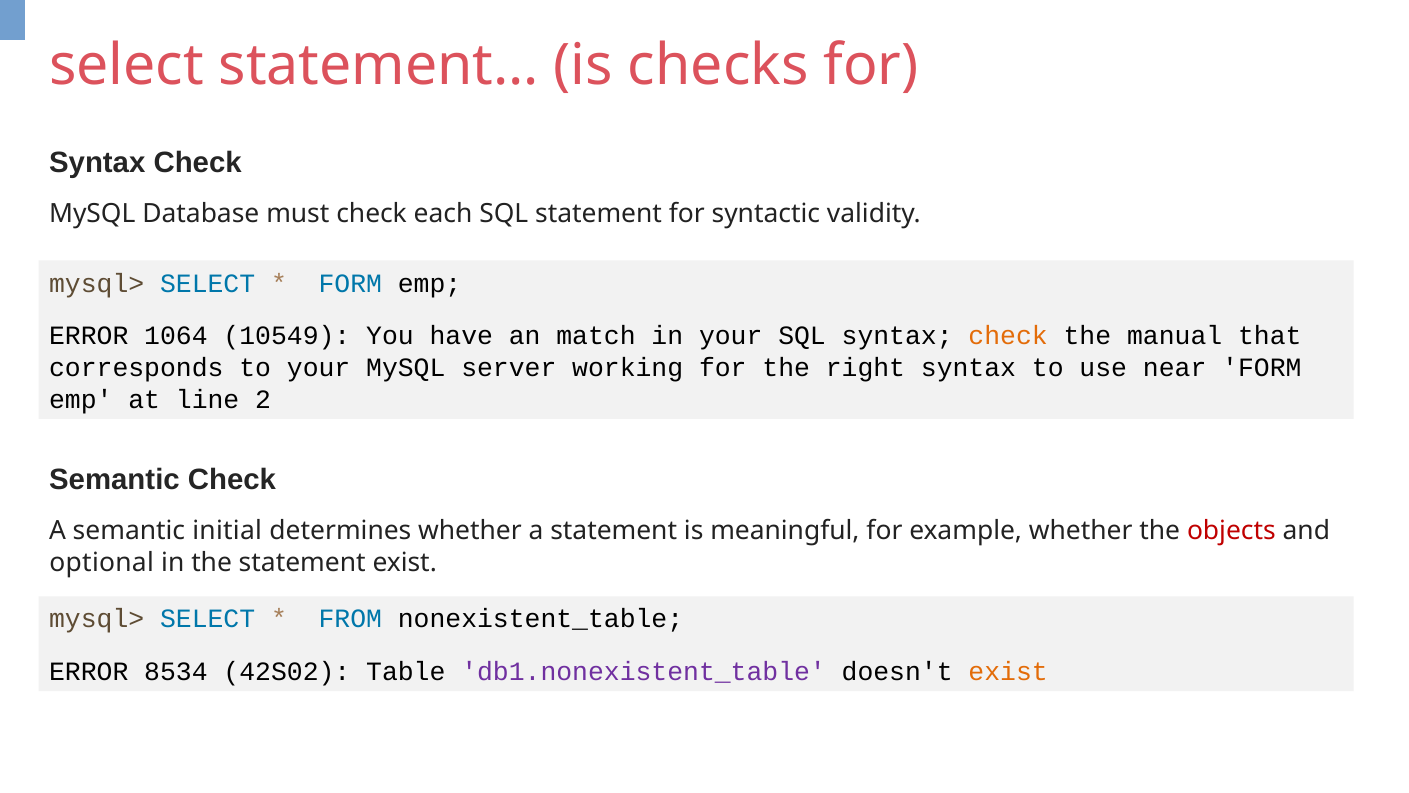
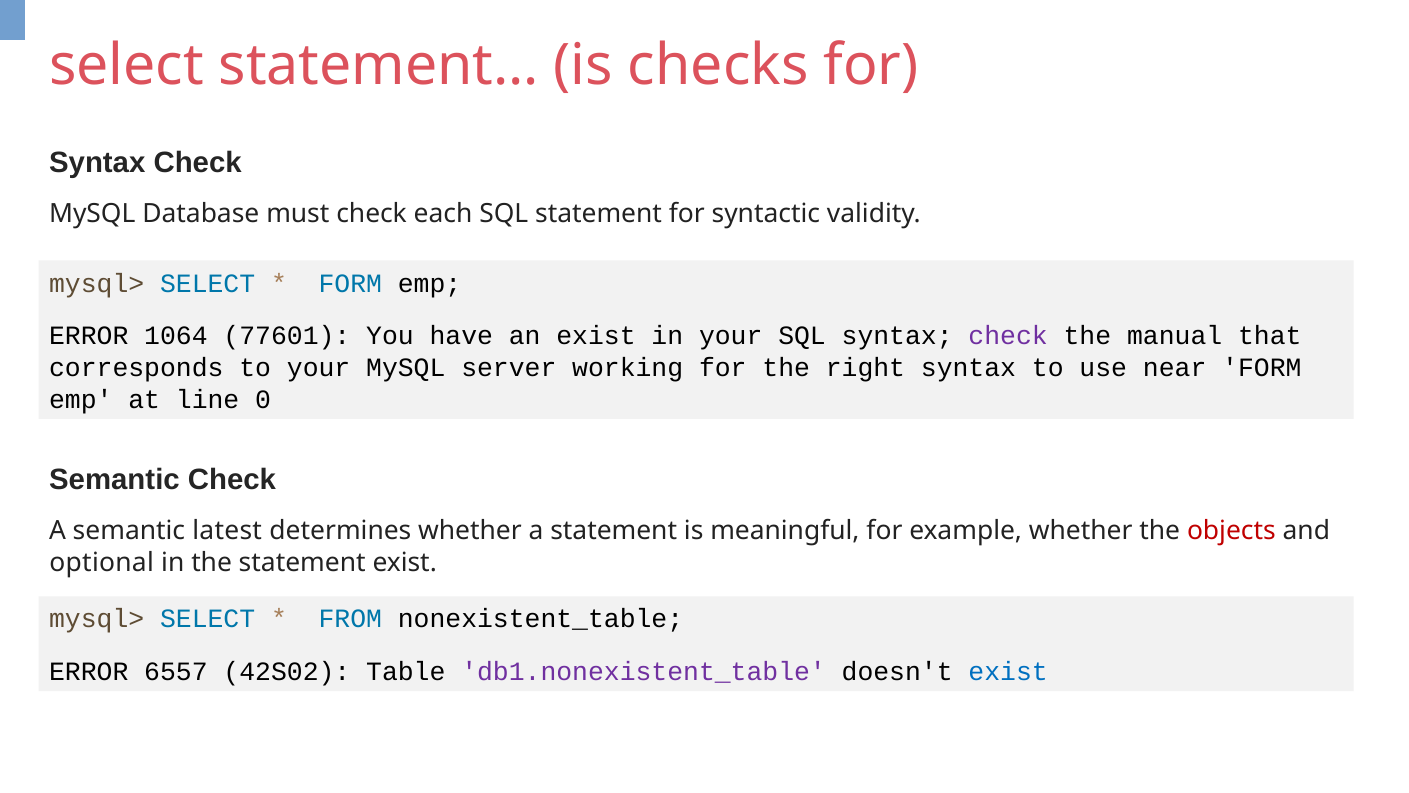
10549: 10549 -> 77601
an match: match -> exist
check at (1008, 336) colour: orange -> purple
2: 2 -> 0
initial: initial -> latest
8534: 8534 -> 6557
exist at (1008, 672) colour: orange -> blue
